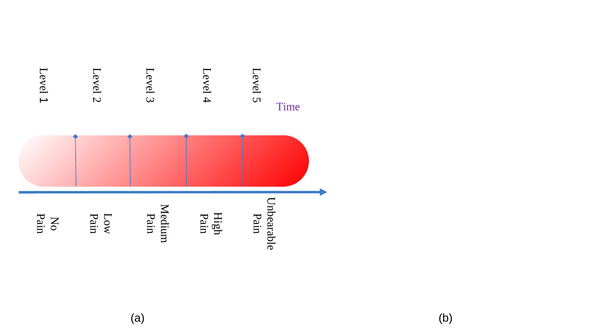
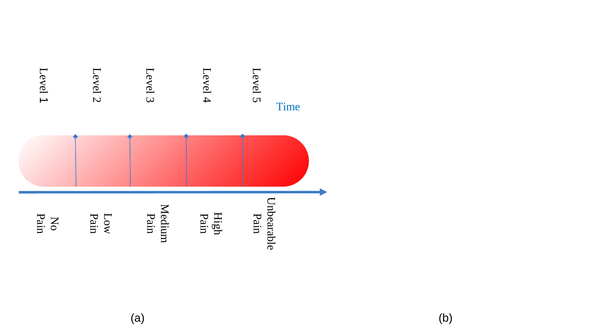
Time colour: purple -> blue
